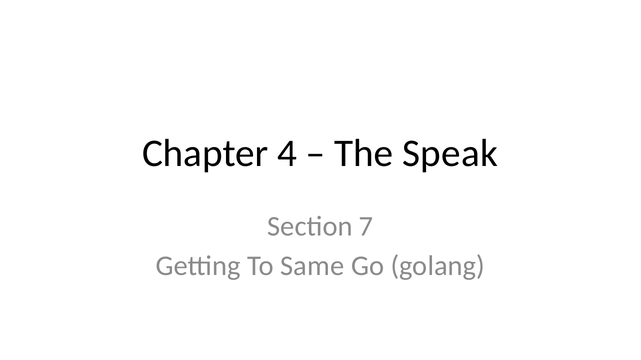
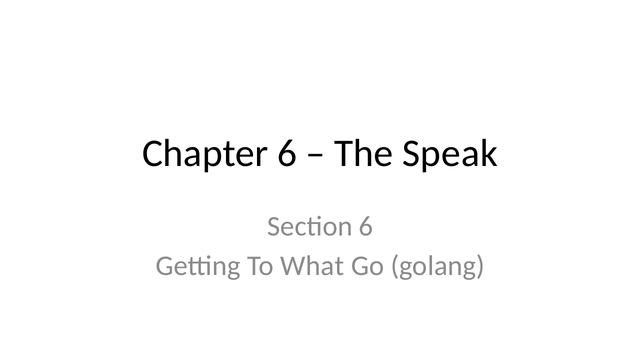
Chapter 4: 4 -> 6
Section 7: 7 -> 6
Same: Same -> What
